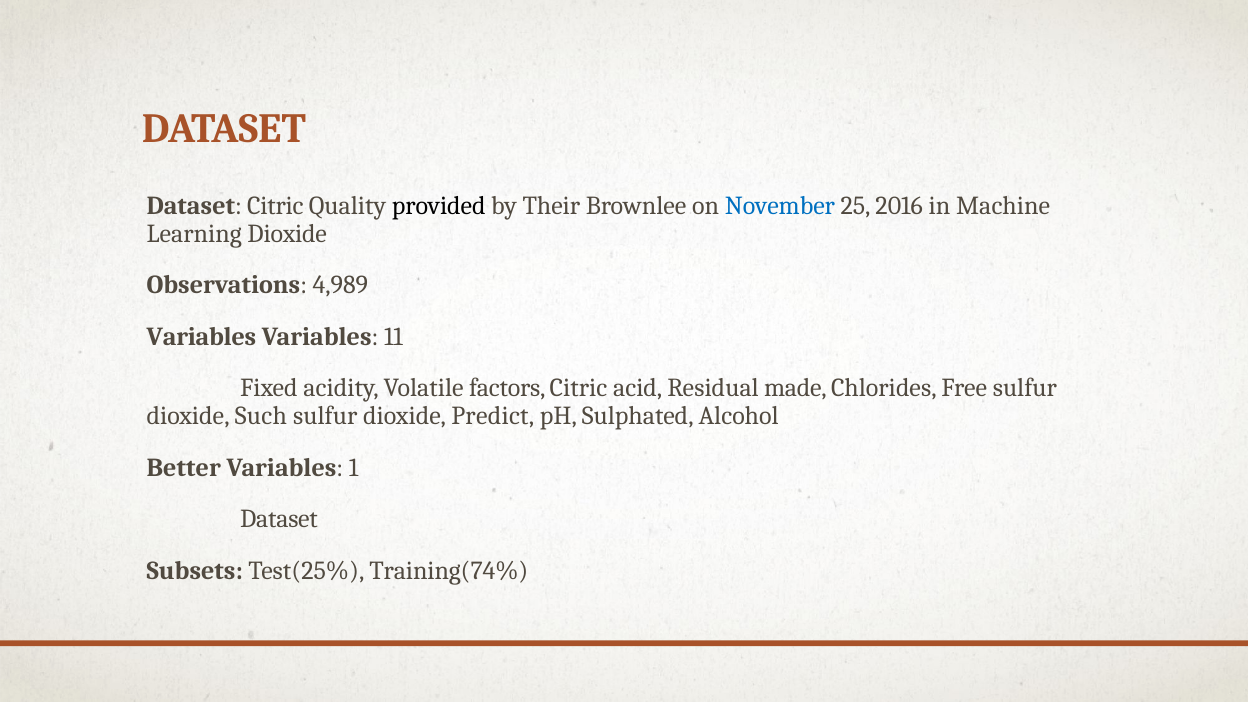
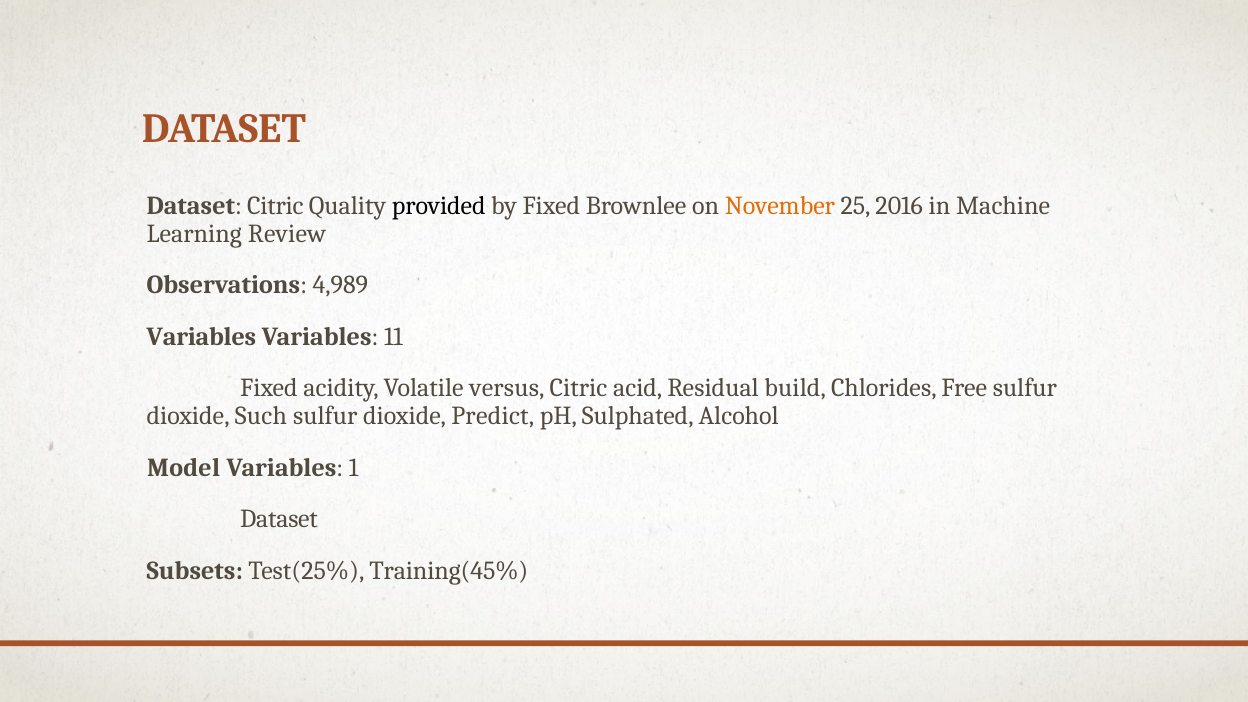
by Their: Their -> Fixed
November colour: blue -> orange
Learning Dioxide: Dioxide -> Review
factors: factors -> versus
made: made -> build
Better: Better -> Model
Training(74%: Training(74% -> Training(45%
